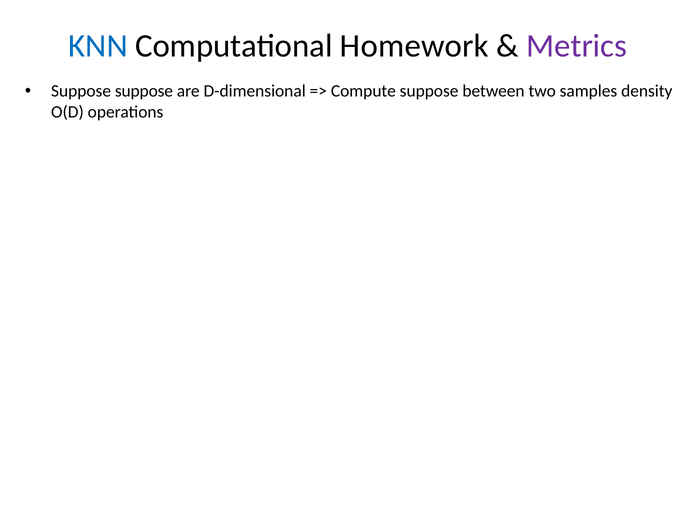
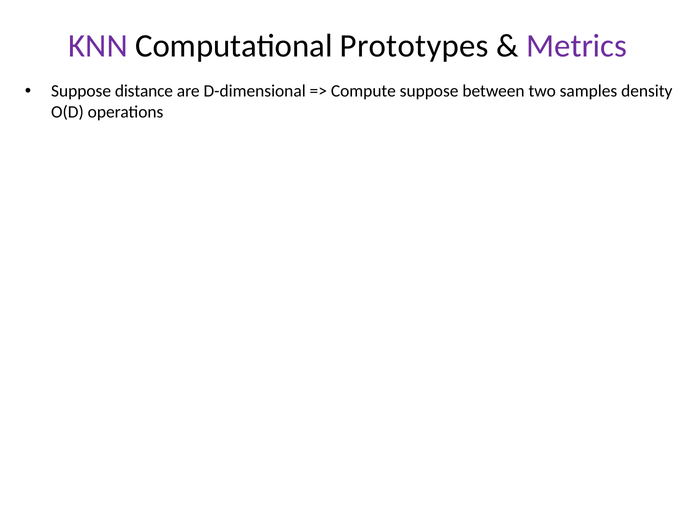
KNN colour: blue -> purple
Homework: Homework -> Prototypes
Suppose suppose: suppose -> distance
